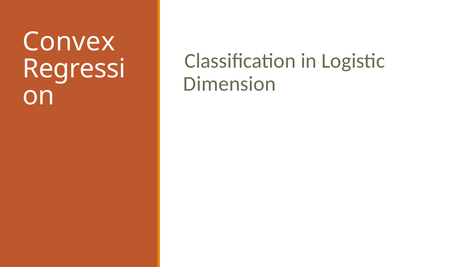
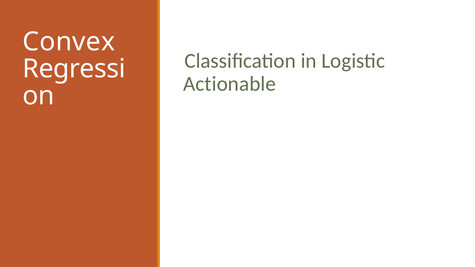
Dimension: Dimension -> Actionable
